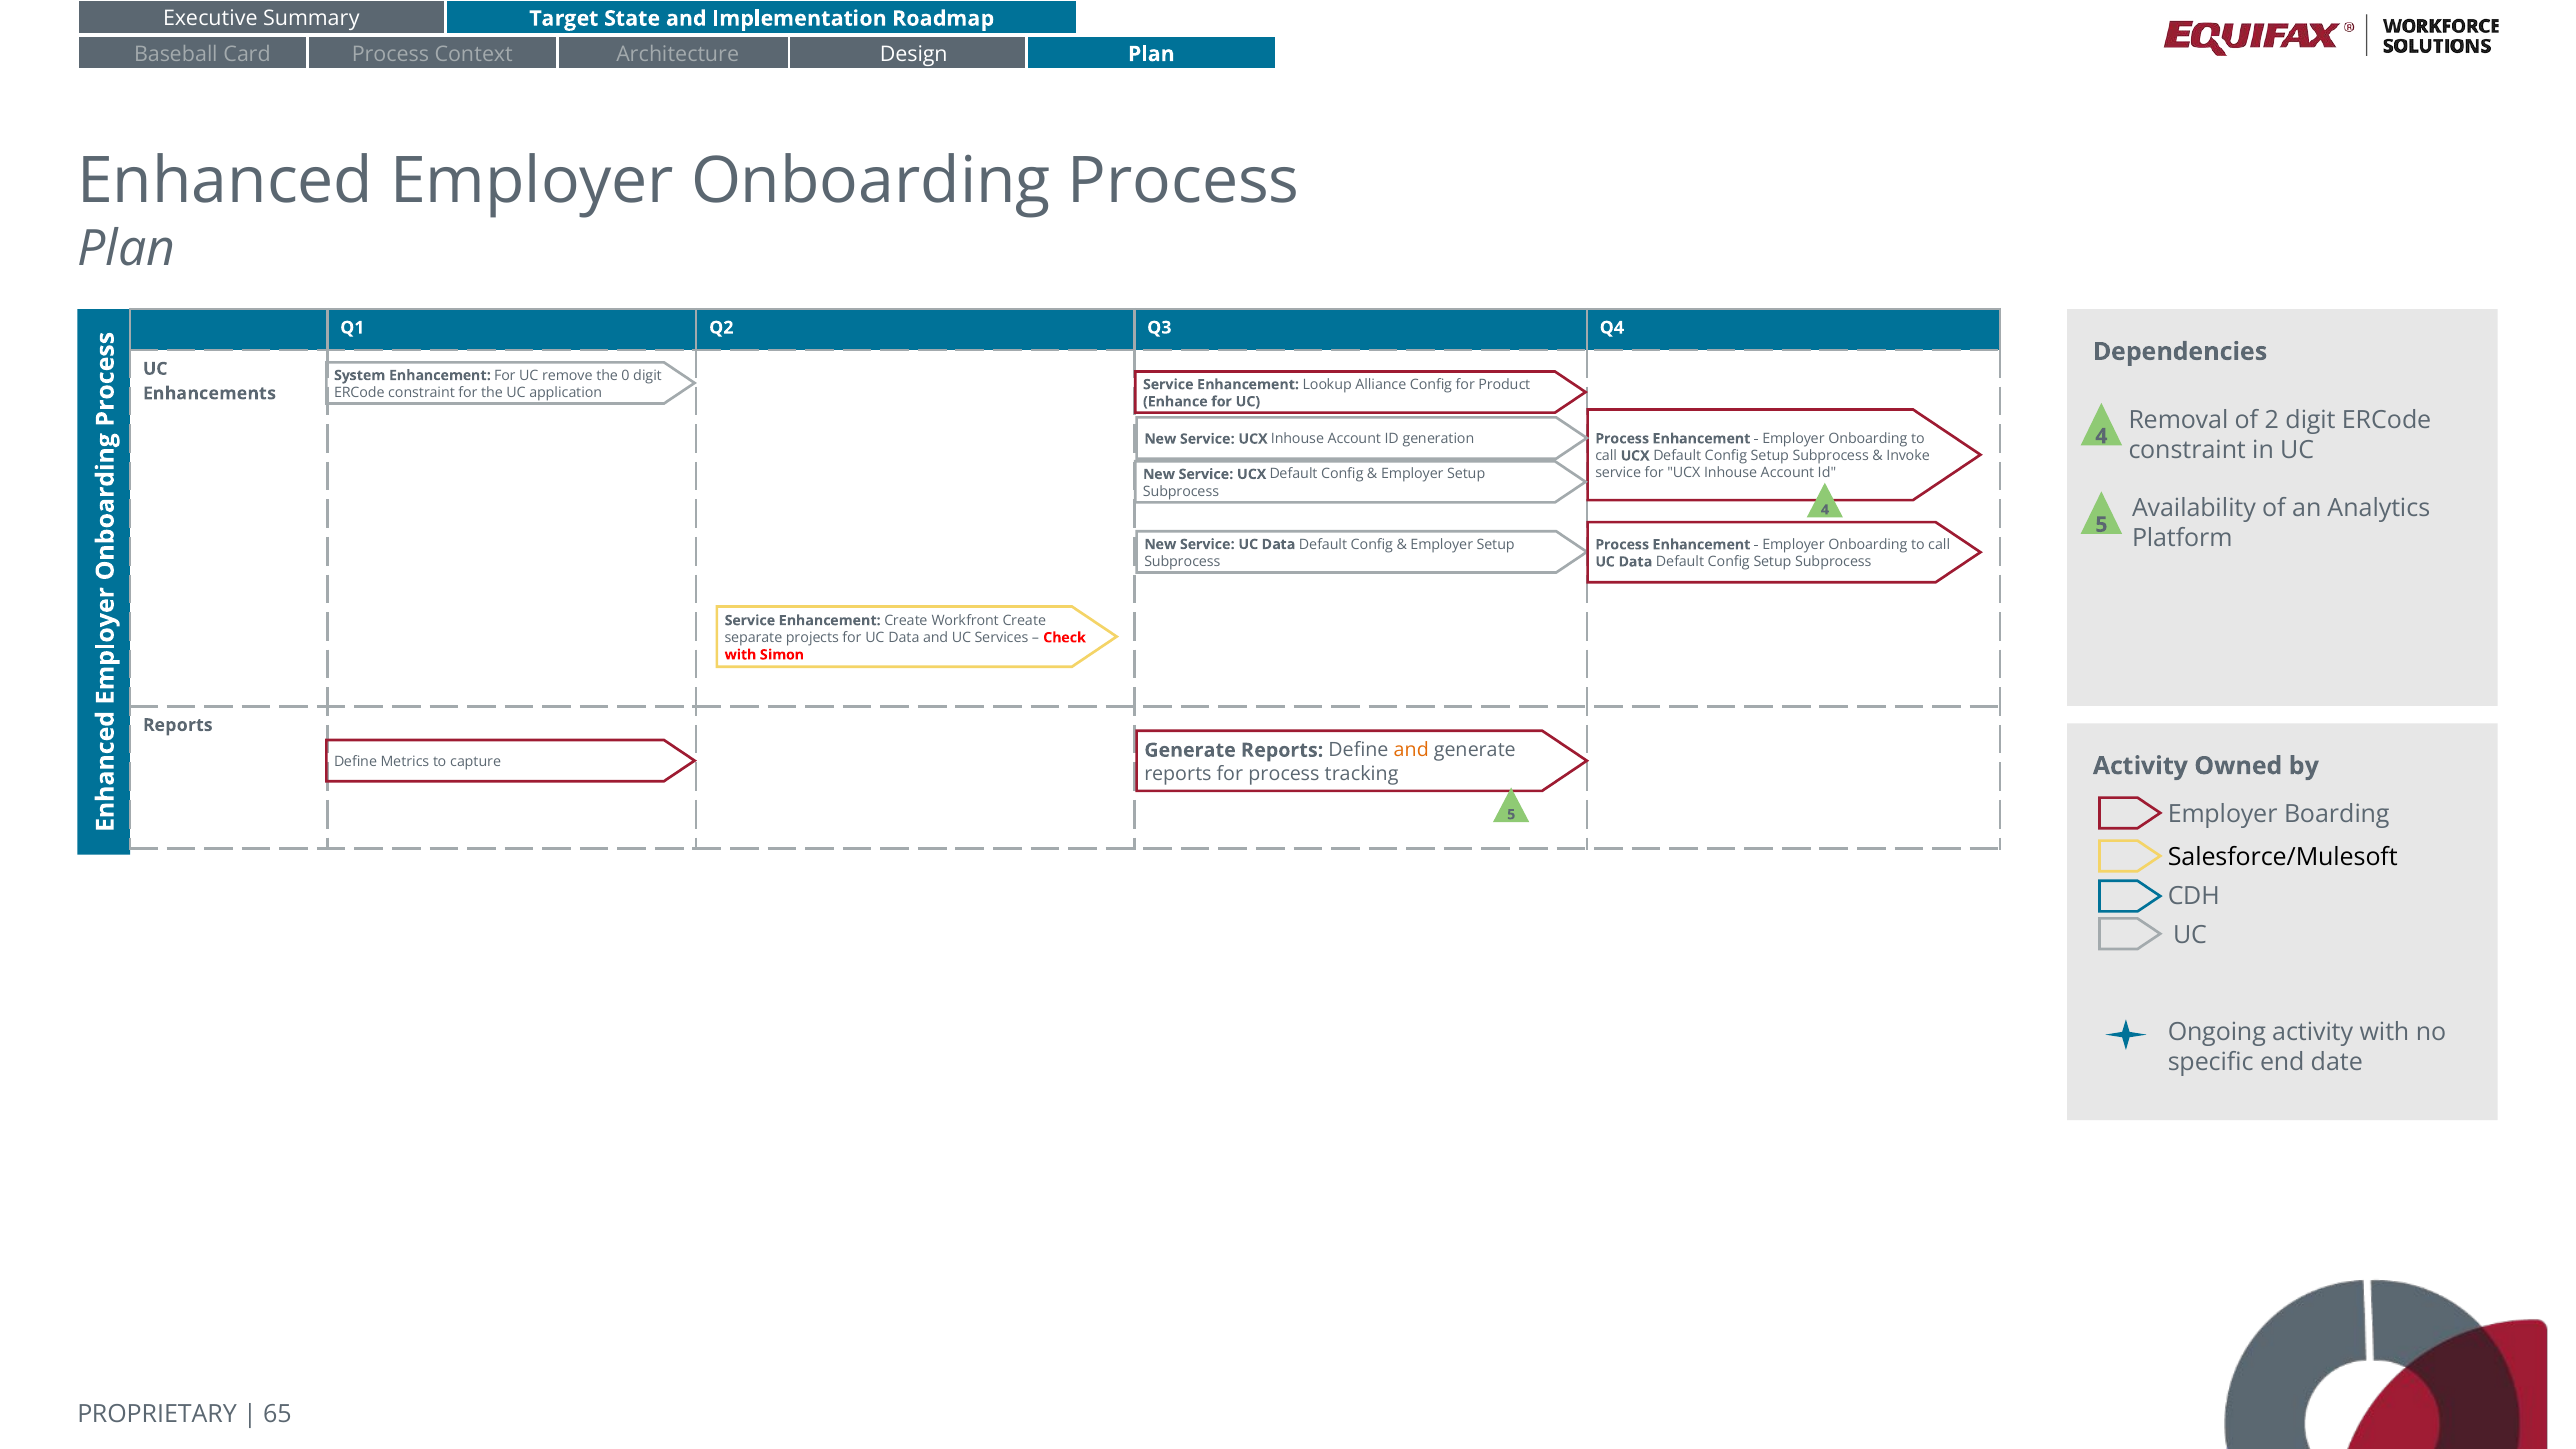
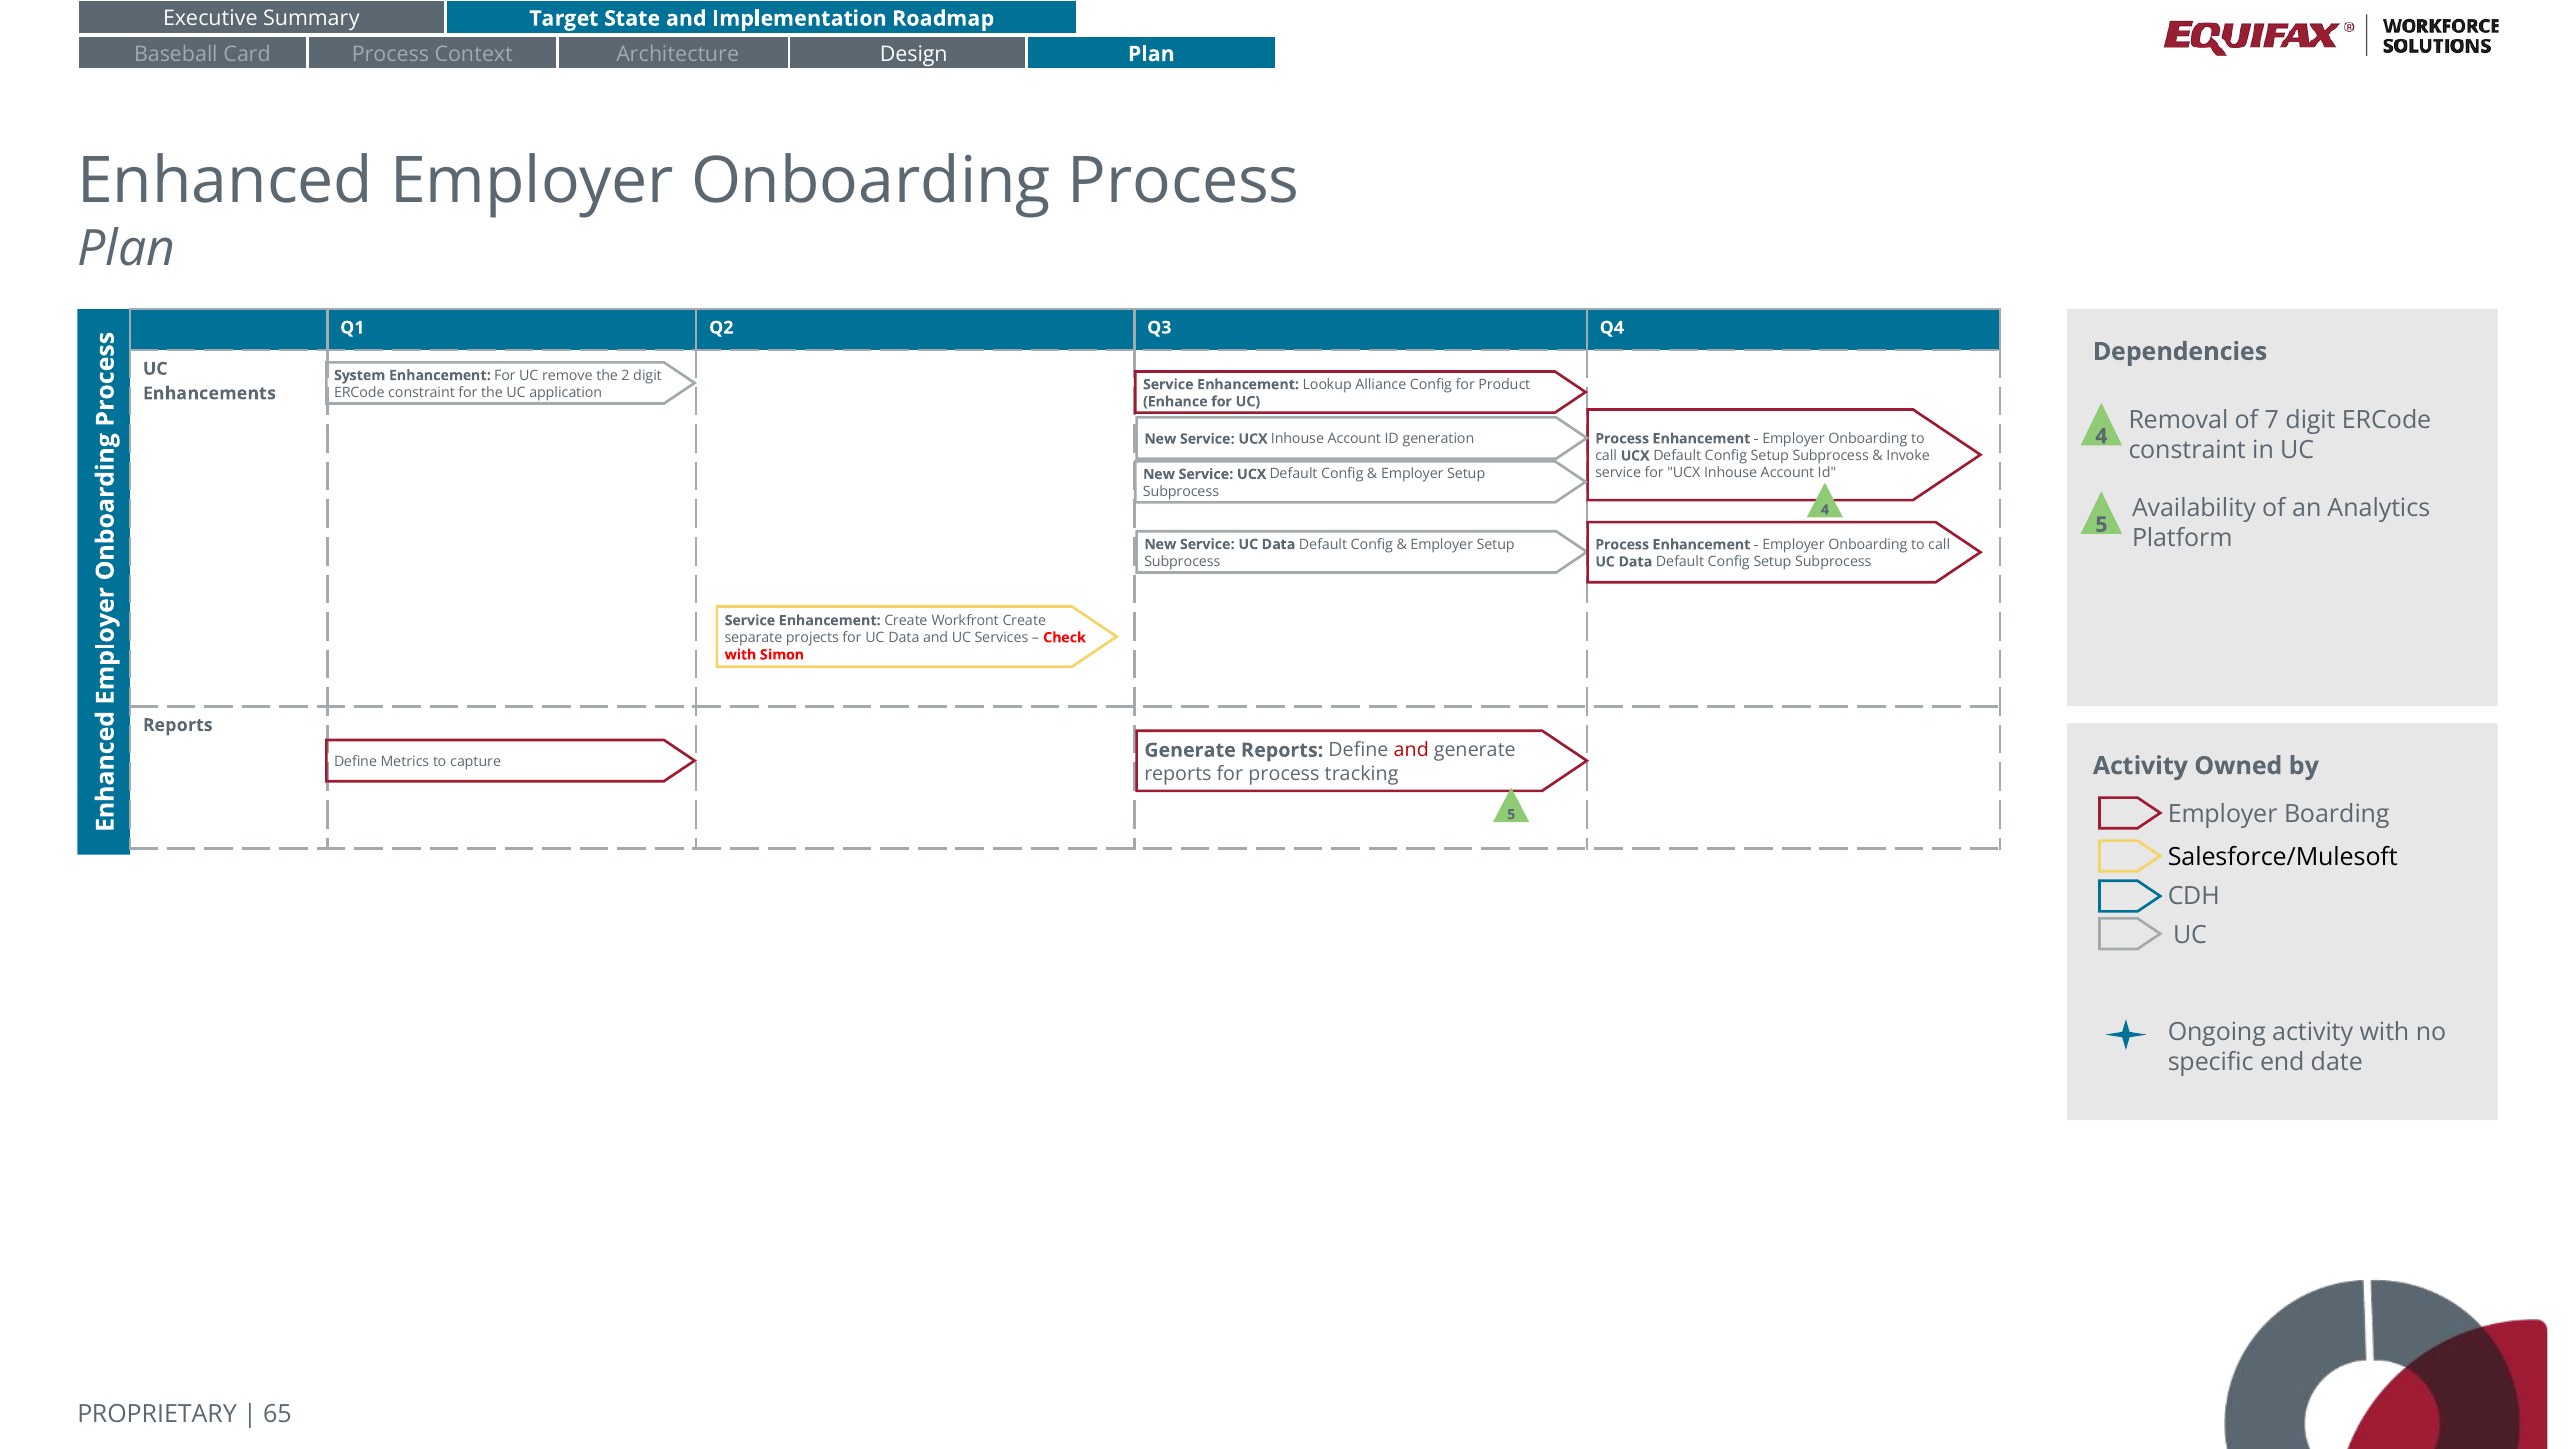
0: 0 -> 2
2: 2 -> 7
and at (1411, 750) colour: orange -> red
